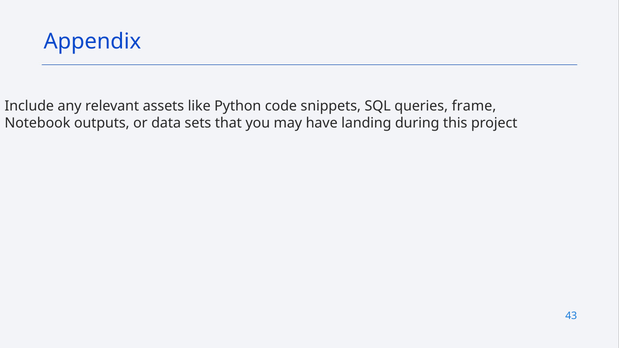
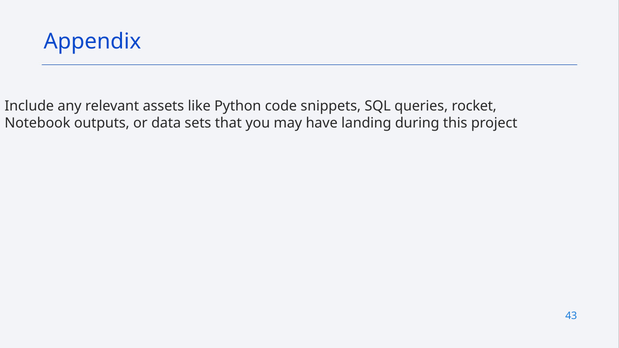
frame: frame -> rocket
